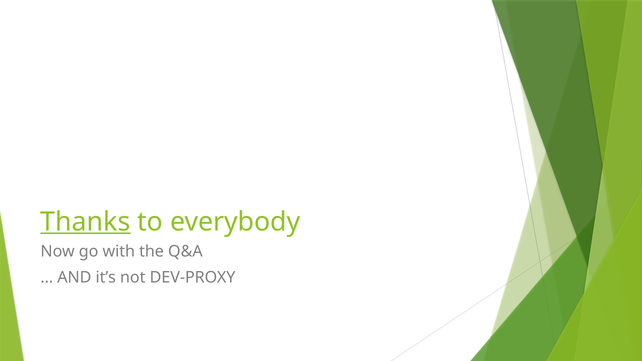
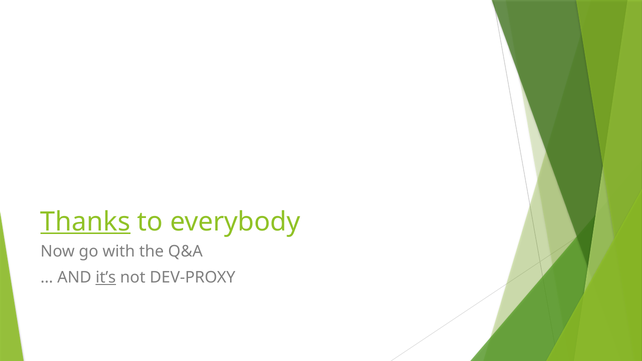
it’s underline: none -> present
